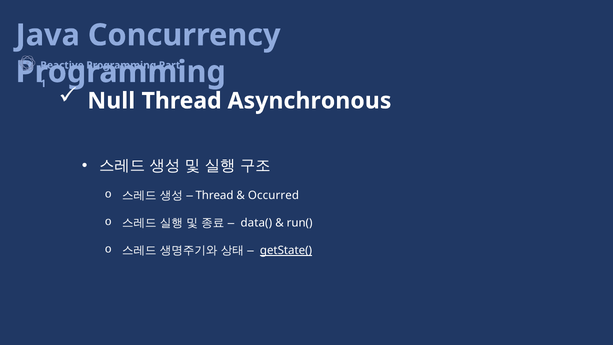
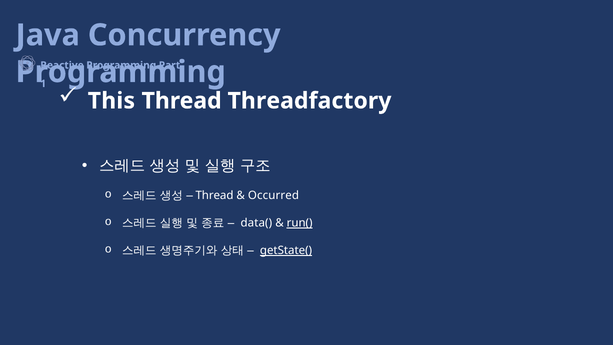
Null: Null -> This
Asynchronous: Asynchronous -> Threadfactory
run( underline: none -> present
